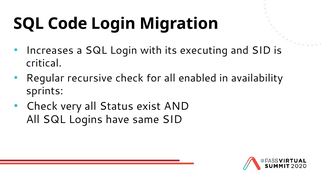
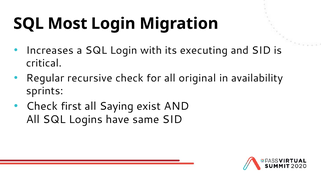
Code: Code -> Most
enabled: enabled -> original
very: very -> first
Status: Status -> Saying
